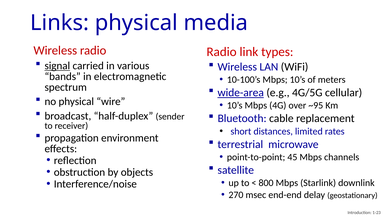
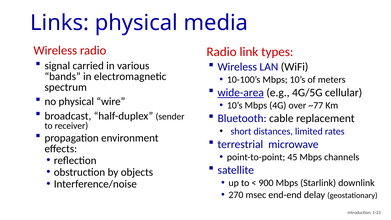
signal underline: present -> none
~95: ~95 -> ~77
800: 800 -> 900
